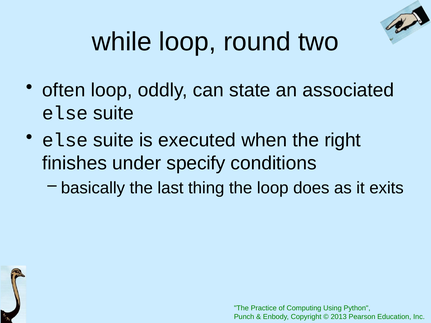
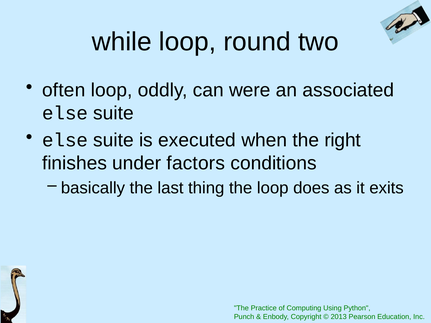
state: state -> were
specify: specify -> factors
